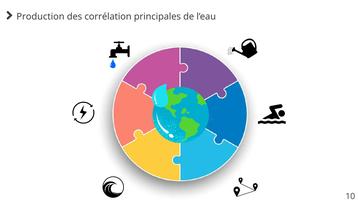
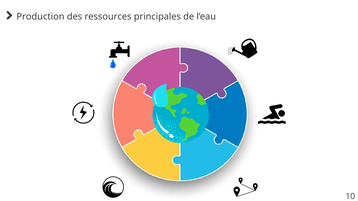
corrélation: corrélation -> ressources
